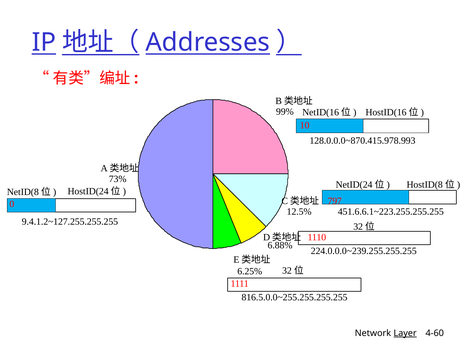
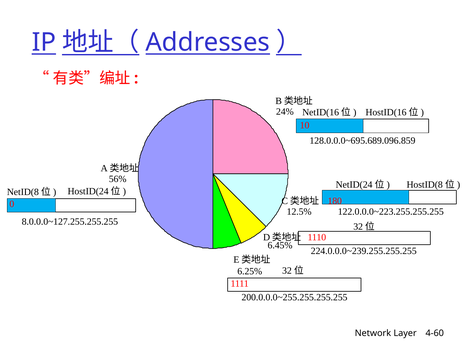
99%: 99% -> 24%
128.0.0.0~870.415.978.993: 128.0.0.0~870.415.978.993 -> 128.0.0.0~695.689.096.859
73%: 73% -> 56%
797: 797 -> 180
451.6.6.1~223.255.255.255: 451.6.6.1~223.255.255.255 -> 122.0.0.0~223.255.255.255
9.4.1.2~127.255.255.255: 9.4.1.2~127.255.255.255 -> 8.0.0.0~127.255.255.255
6.88%: 6.88% -> 6.45%
816.5.0.0~255.255.255.255: 816.5.0.0~255.255.255.255 -> 200.0.0.0~255.255.255.255
Layer underline: present -> none
